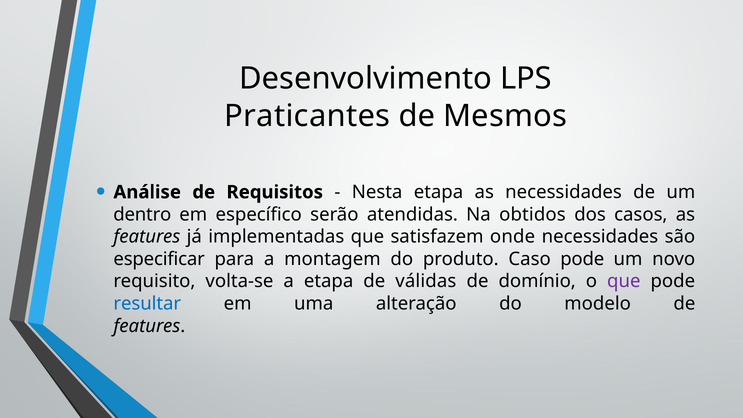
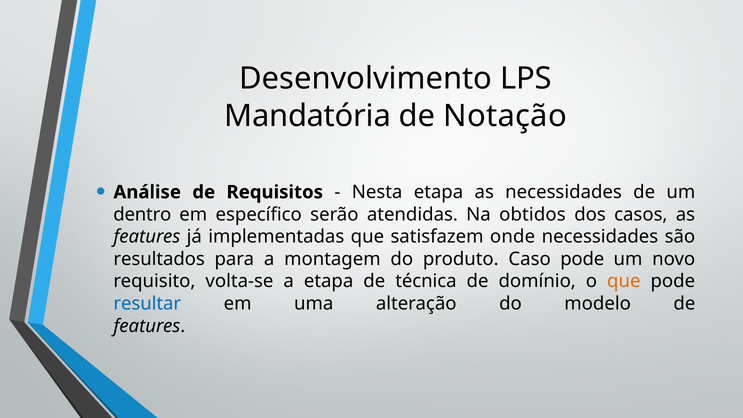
Praticantes: Praticantes -> Mandatória
Mesmos: Mesmos -> Notação
especificar: especificar -> resultados
válidas: válidas -> técnica
que at (624, 281) colour: purple -> orange
